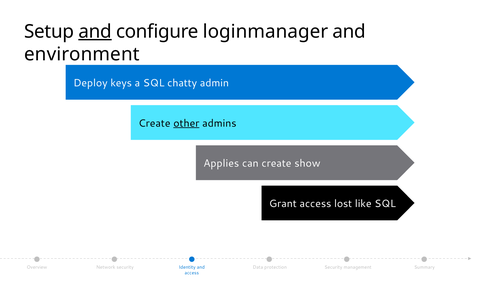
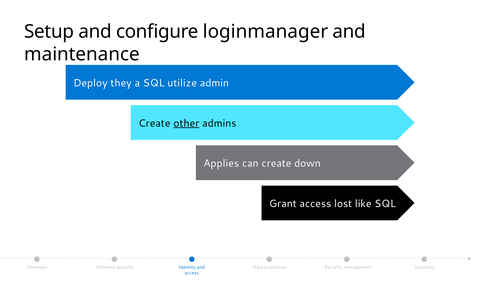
and at (95, 31) underline: present -> none
environment: environment -> maintenance
keys: keys -> they
chatty: chatty -> utilize
show: show -> down
